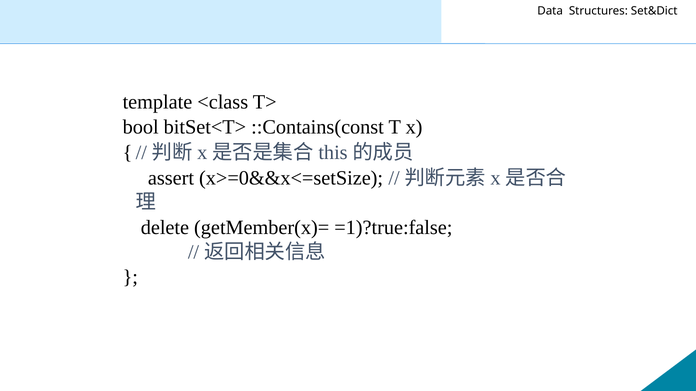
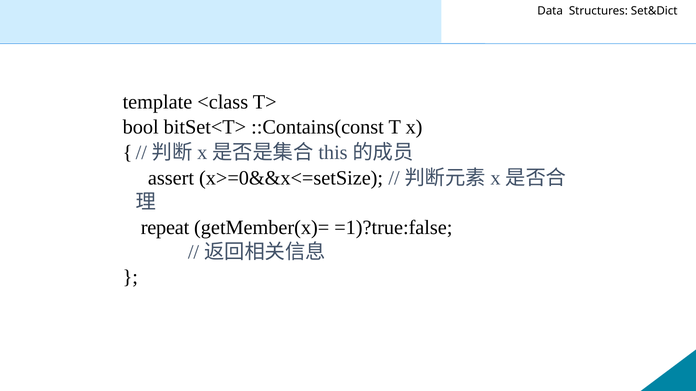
delete: delete -> repeat
